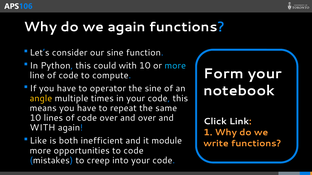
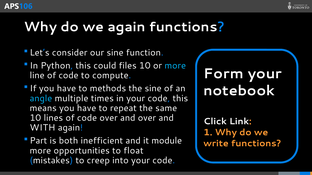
could with: with -> files
operator: operator -> methods
angle colour: yellow -> light blue
Like: Like -> Part
to code: code -> float
